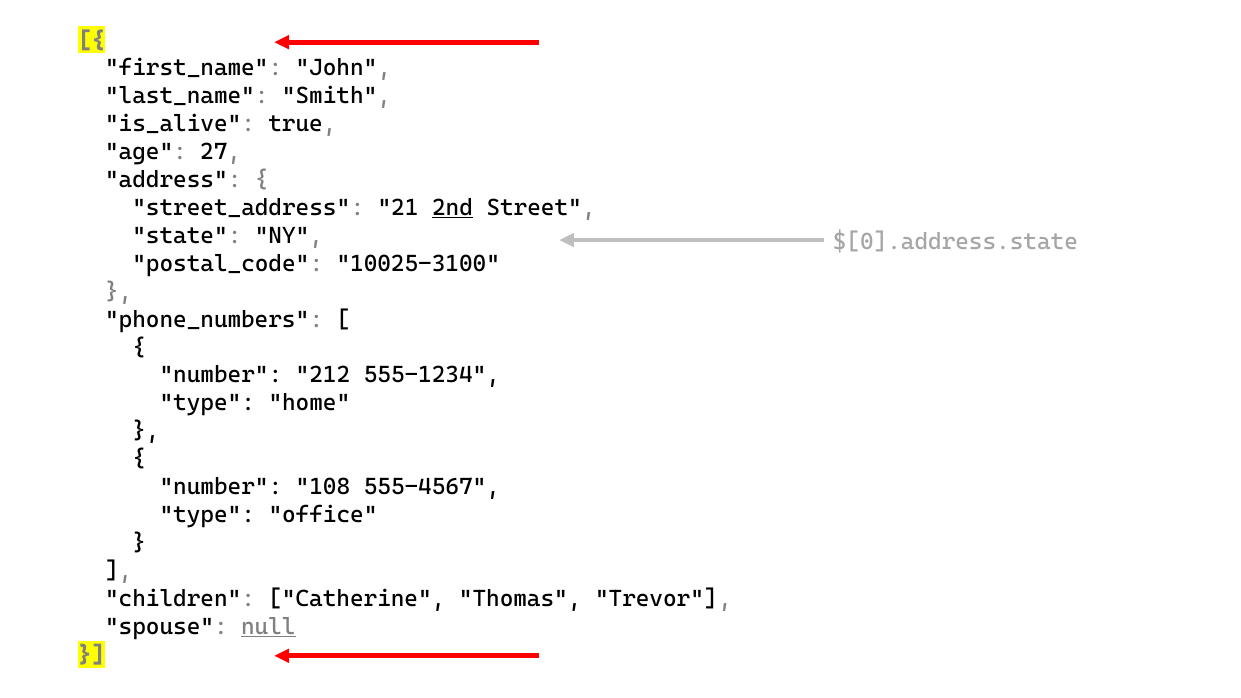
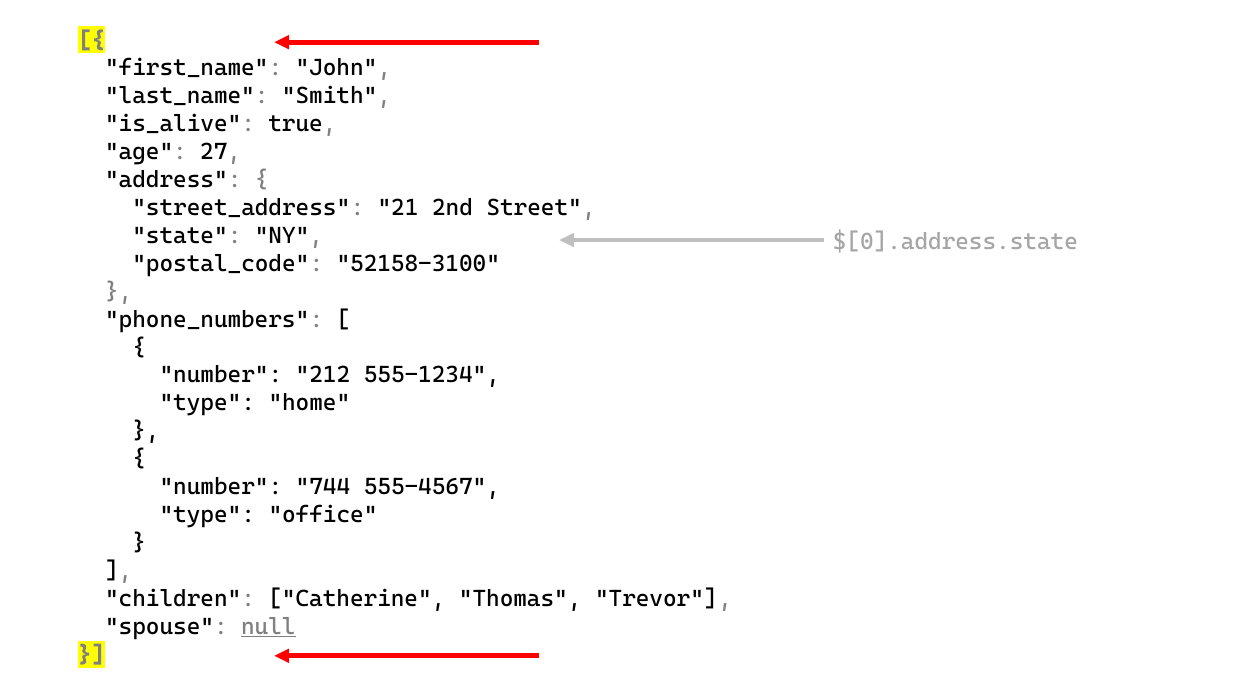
2nd underline: present -> none
10025-3100: 10025-3100 -> 52158-3100
108: 108 -> 744
